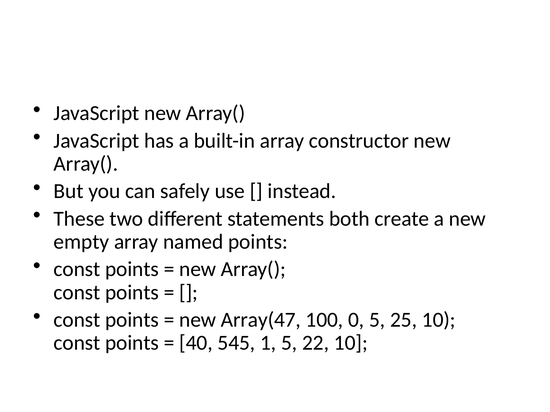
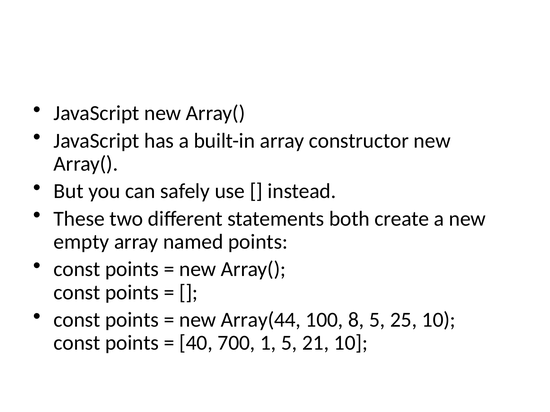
Array(47: Array(47 -> Array(44
0: 0 -> 8
545: 545 -> 700
22: 22 -> 21
